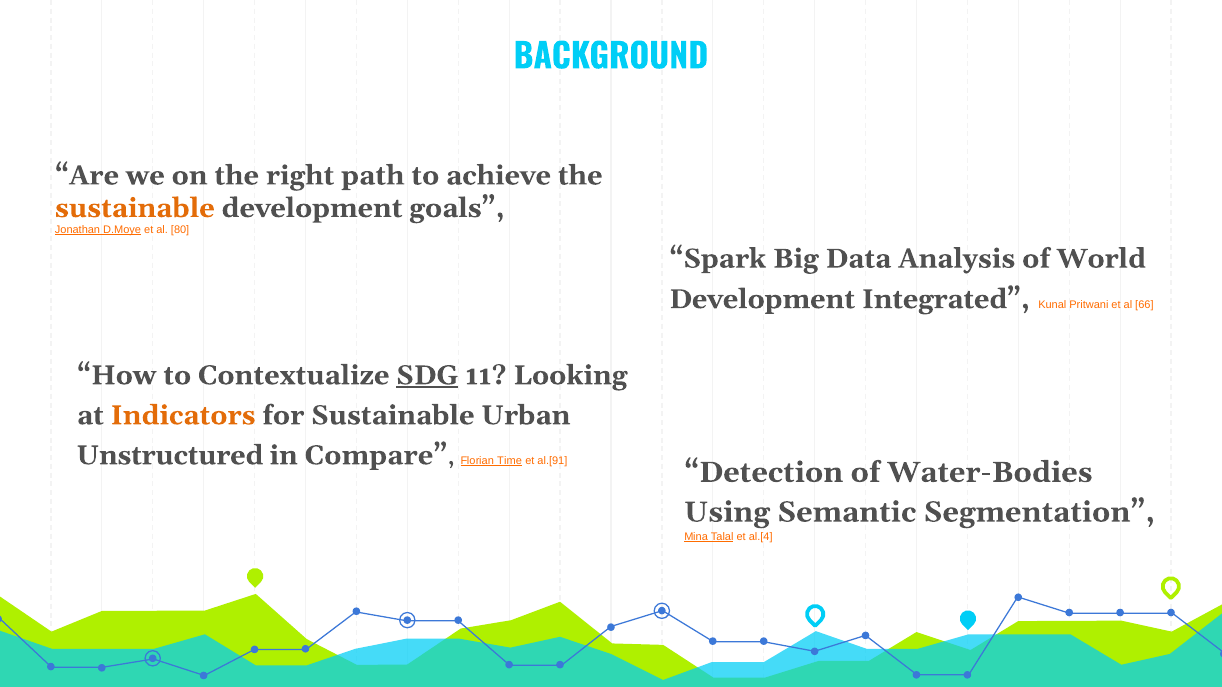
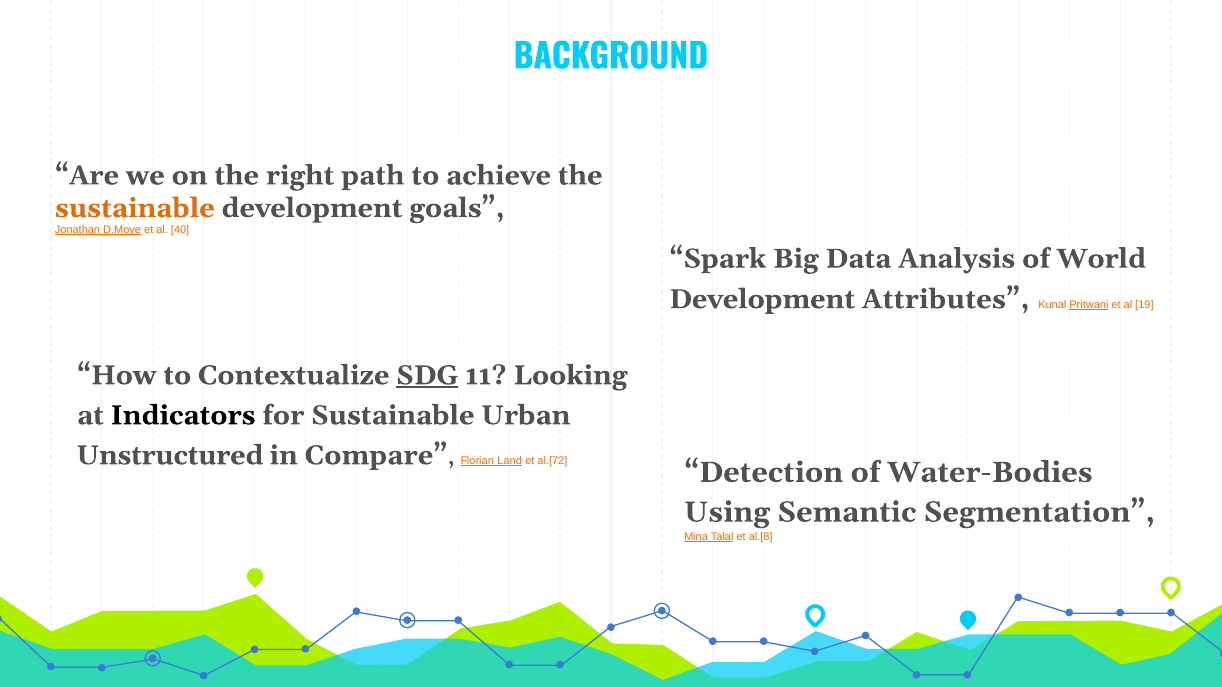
80: 80 -> 40
Integrated: Integrated -> Attributes
Pritwani underline: none -> present
66: 66 -> 19
Indicators colour: orange -> black
Time: Time -> Land
al.[91: al.[91 -> al.[72
al.[4: al.[4 -> al.[8
